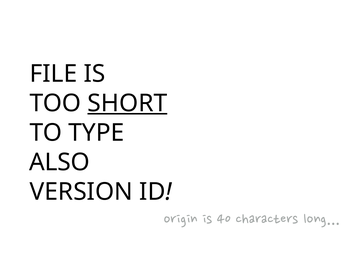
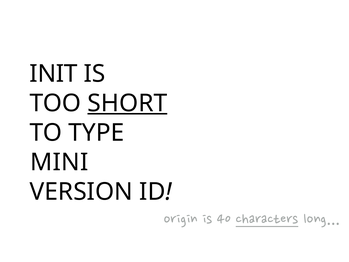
FILE: FILE -> INIT
ALSO: ALSO -> MINI
characters underline: none -> present
